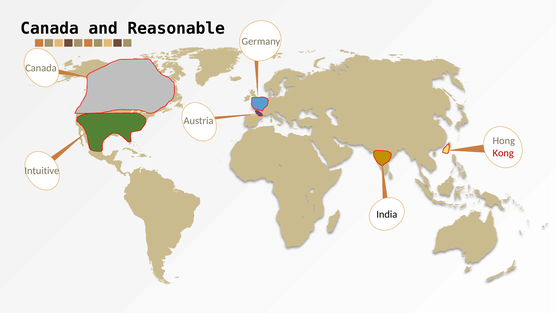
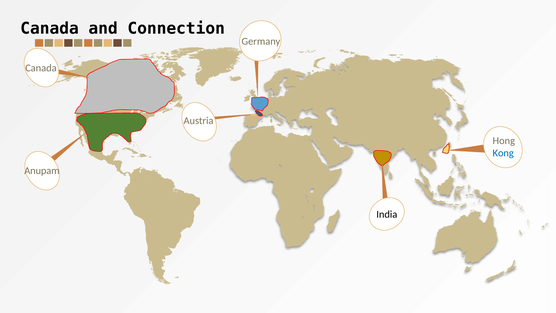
Reasonable: Reasonable -> Connection
Kong colour: red -> blue
Intuitive: Intuitive -> Anupam
